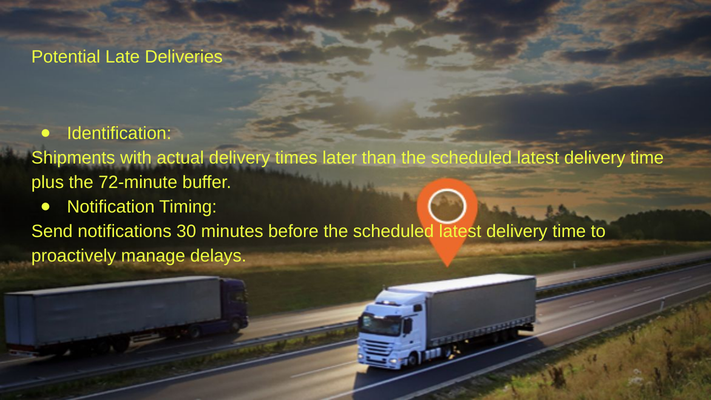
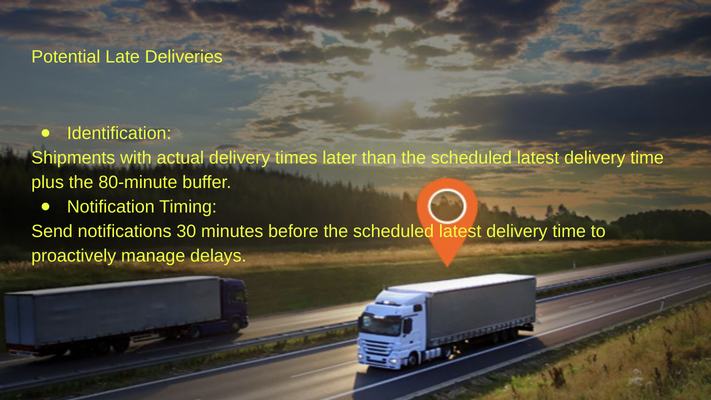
72-minute: 72-minute -> 80-minute
